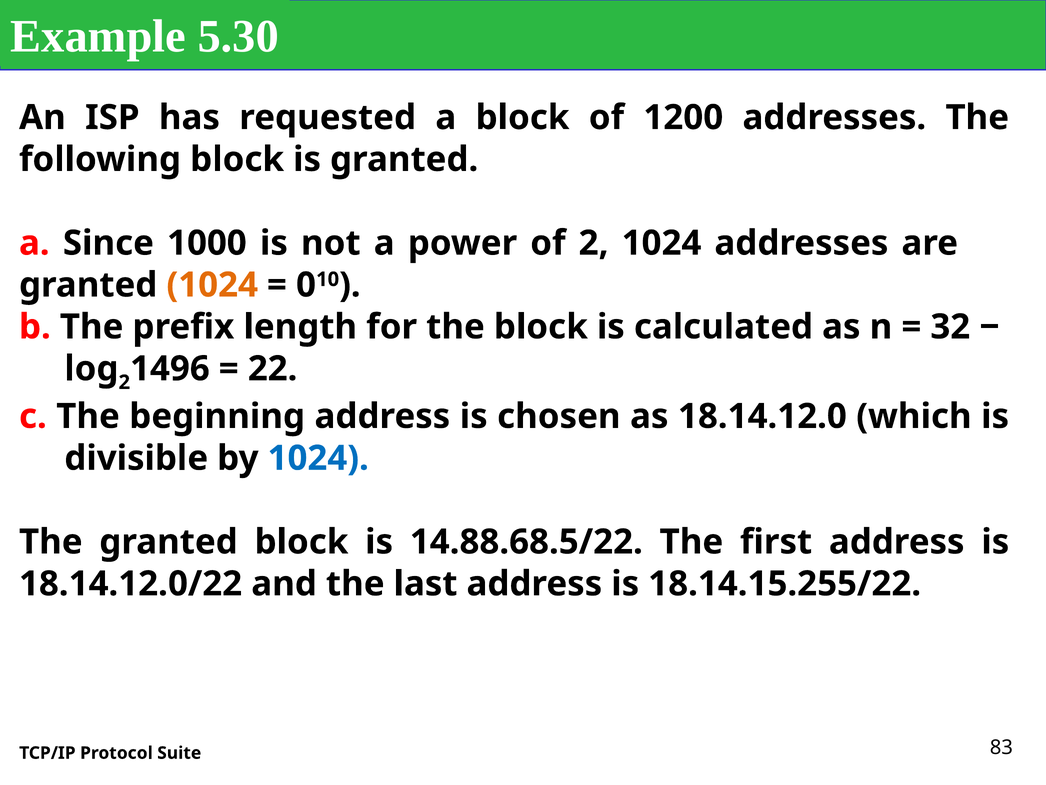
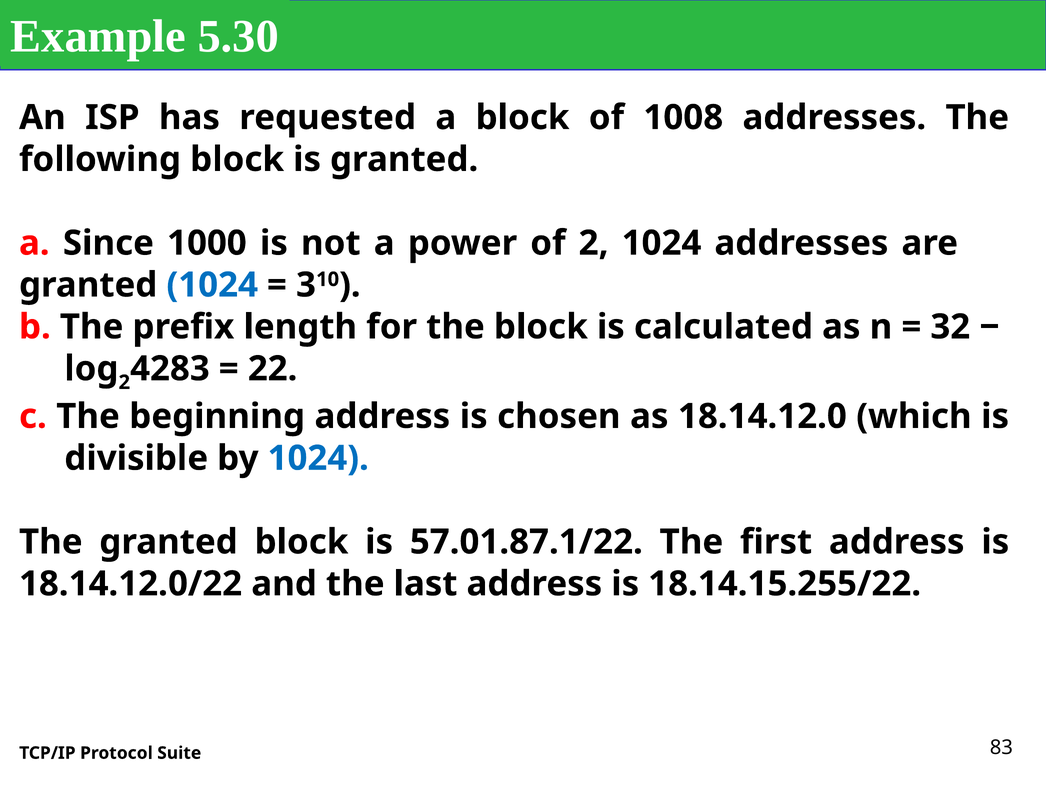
1200: 1200 -> 1008
1024 at (212, 285) colour: orange -> blue
0: 0 -> 3
1496: 1496 -> 4283
14.88.68.5/22: 14.88.68.5/22 -> 57.01.87.1/22
